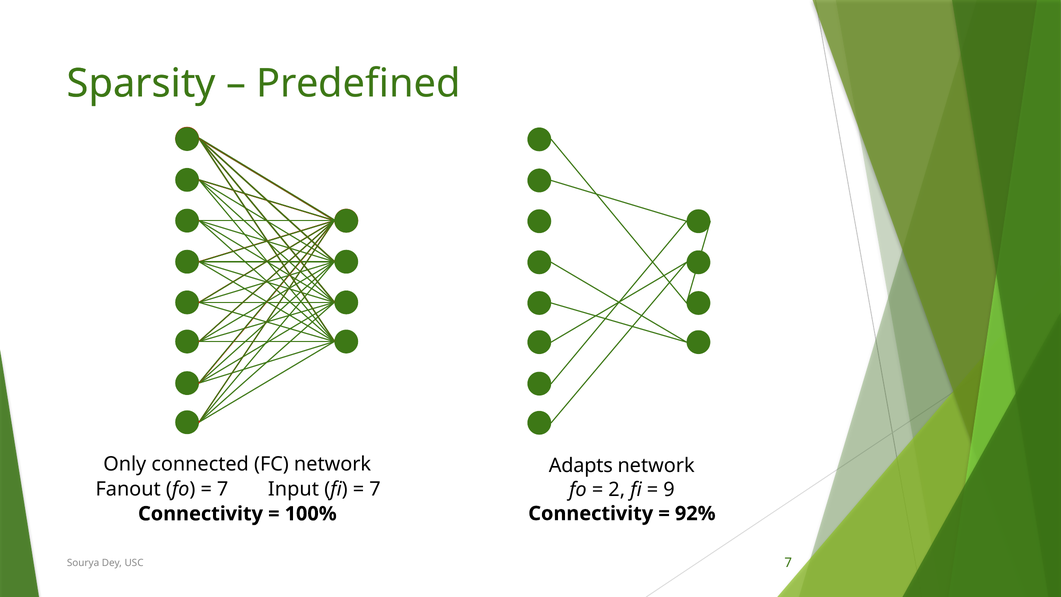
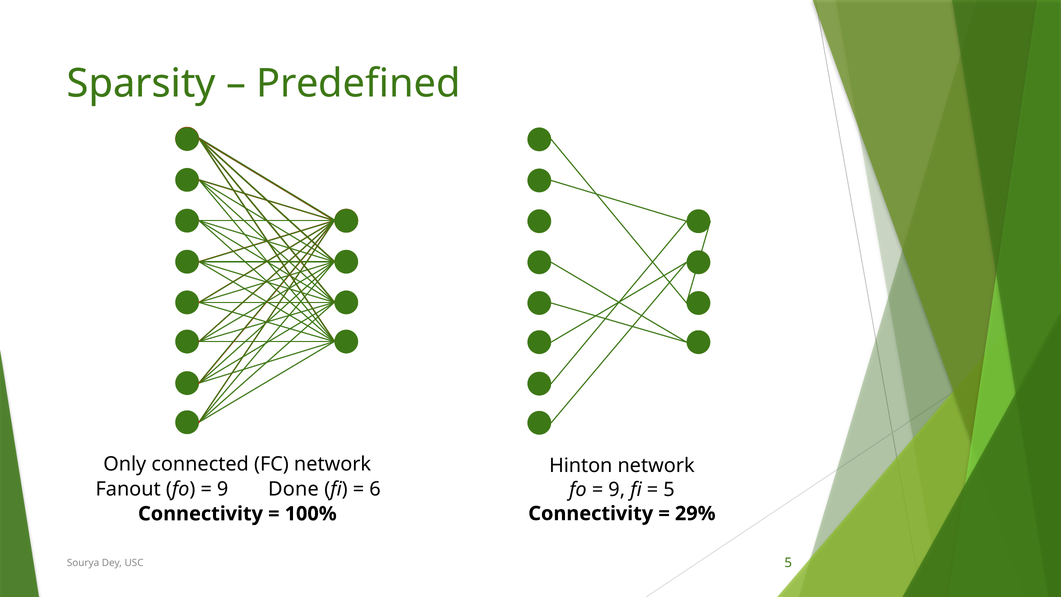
Adapts: Adapts -> Hinton
7 at (223, 489): 7 -> 9
Input: Input -> Done
7 at (375, 489): 7 -> 6
2 at (617, 490): 2 -> 9
9 at (669, 490): 9 -> 5
92%: 92% -> 29%
USC 7: 7 -> 5
